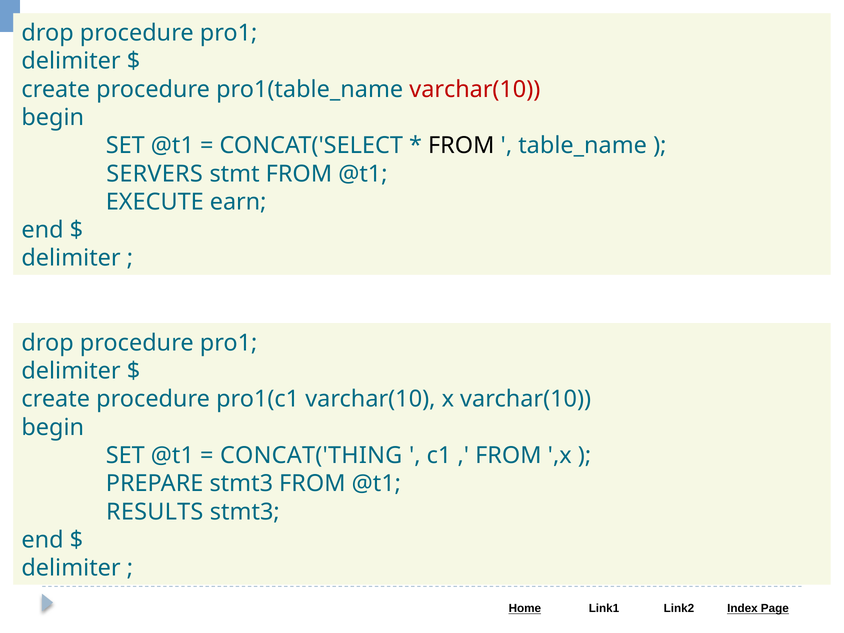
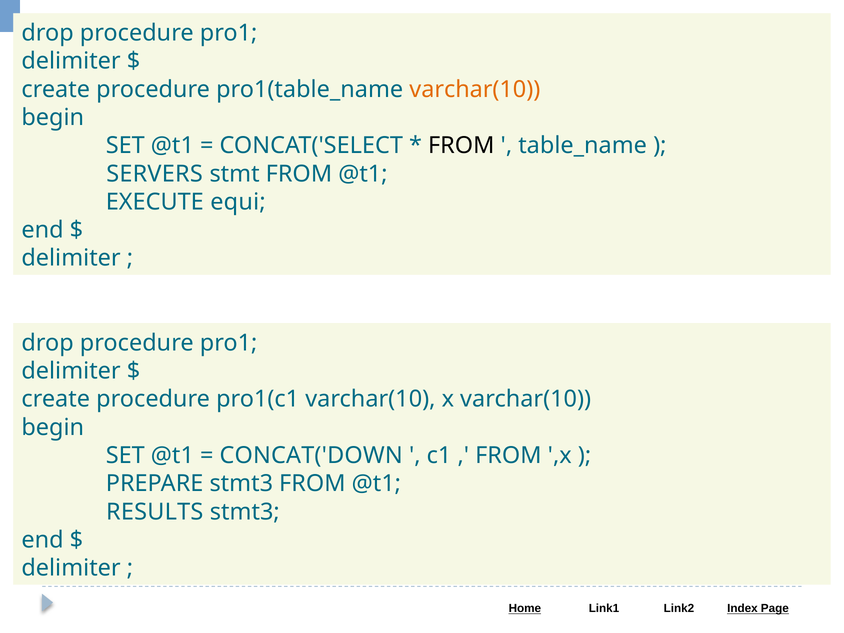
varchar(10 at (475, 89) colour: red -> orange
earn: earn -> equi
CONCAT('THING: CONCAT('THING -> CONCAT('DOWN
